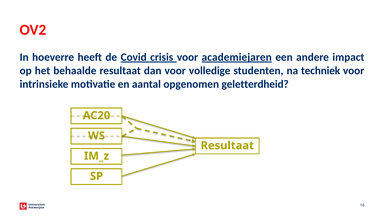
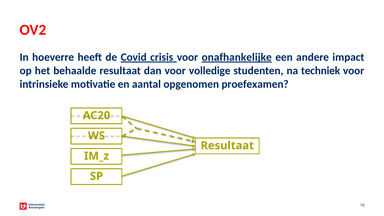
academiejaren: academiejaren -> onafhankelijke
geletterdheid: geletterdheid -> proefexamen
